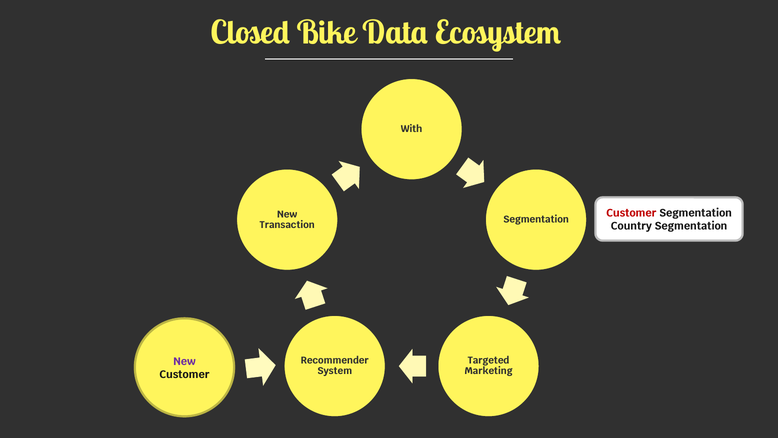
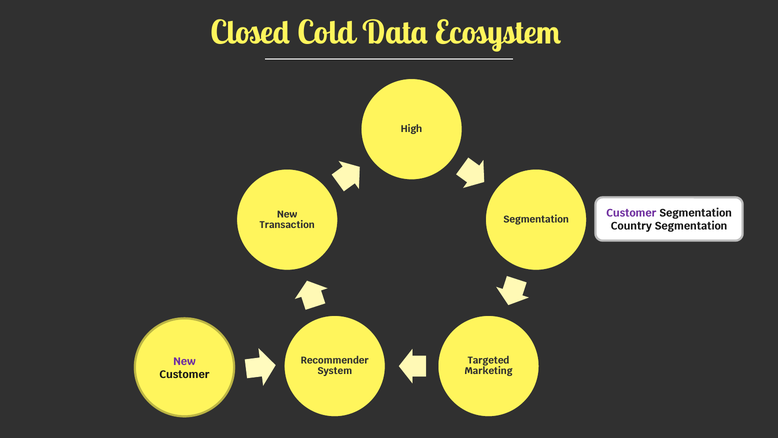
Bike: Bike -> Cold
With: With -> High
Customer at (631, 213) colour: red -> purple
